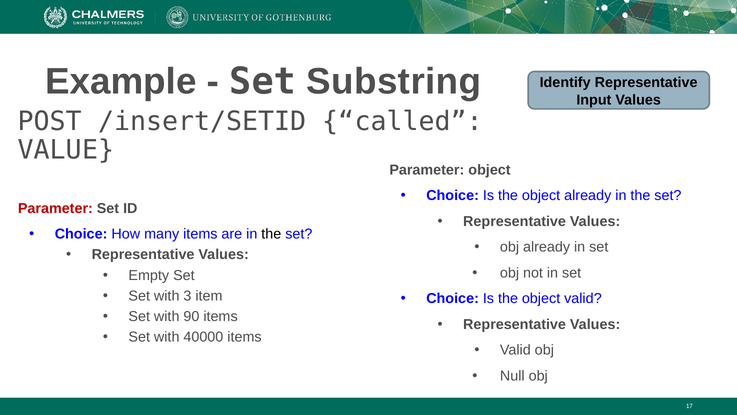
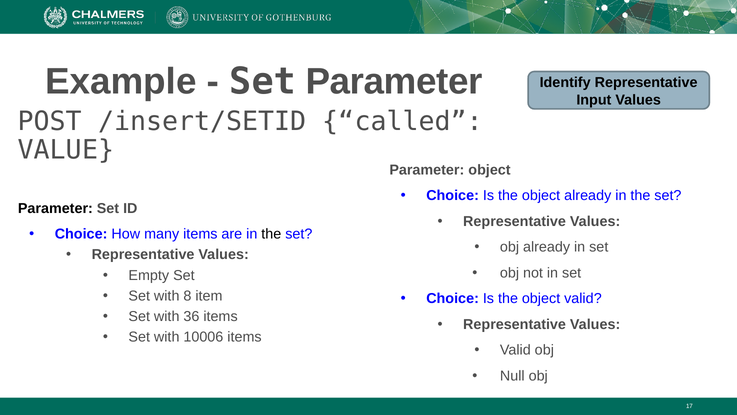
Set Substring: Substring -> Parameter
Parameter at (55, 208) colour: red -> black
3: 3 -> 8
90: 90 -> 36
40000: 40000 -> 10006
